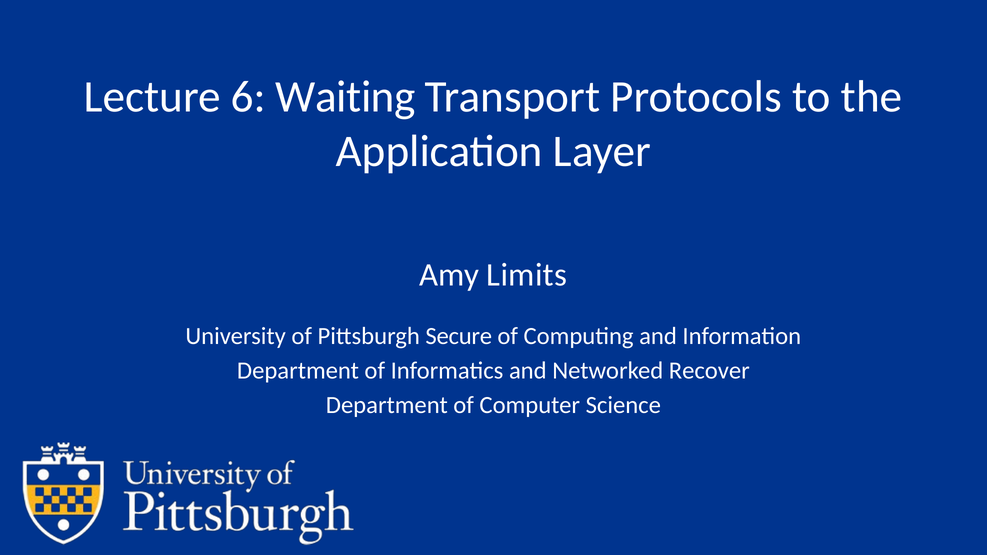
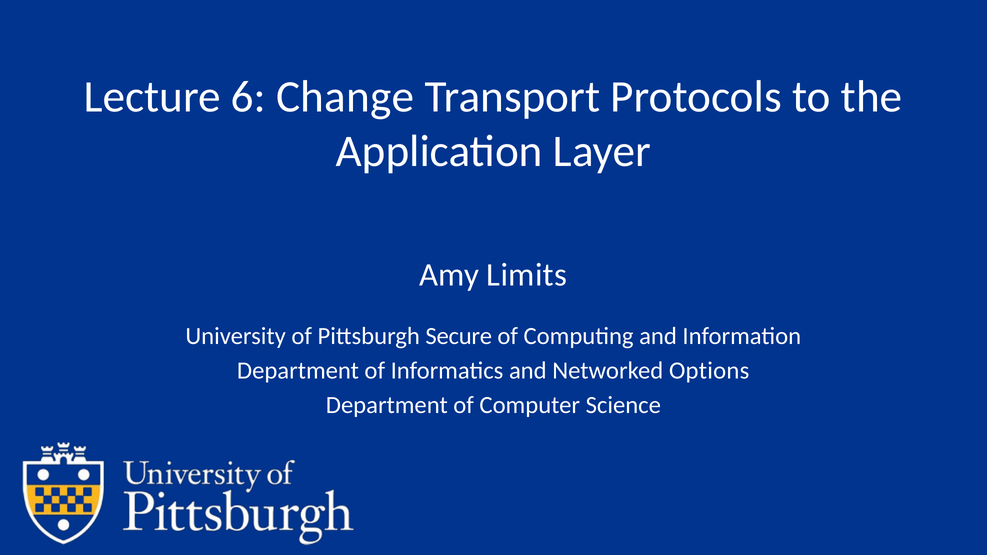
Waiting: Waiting -> Change
Recover: Recover -> Options
